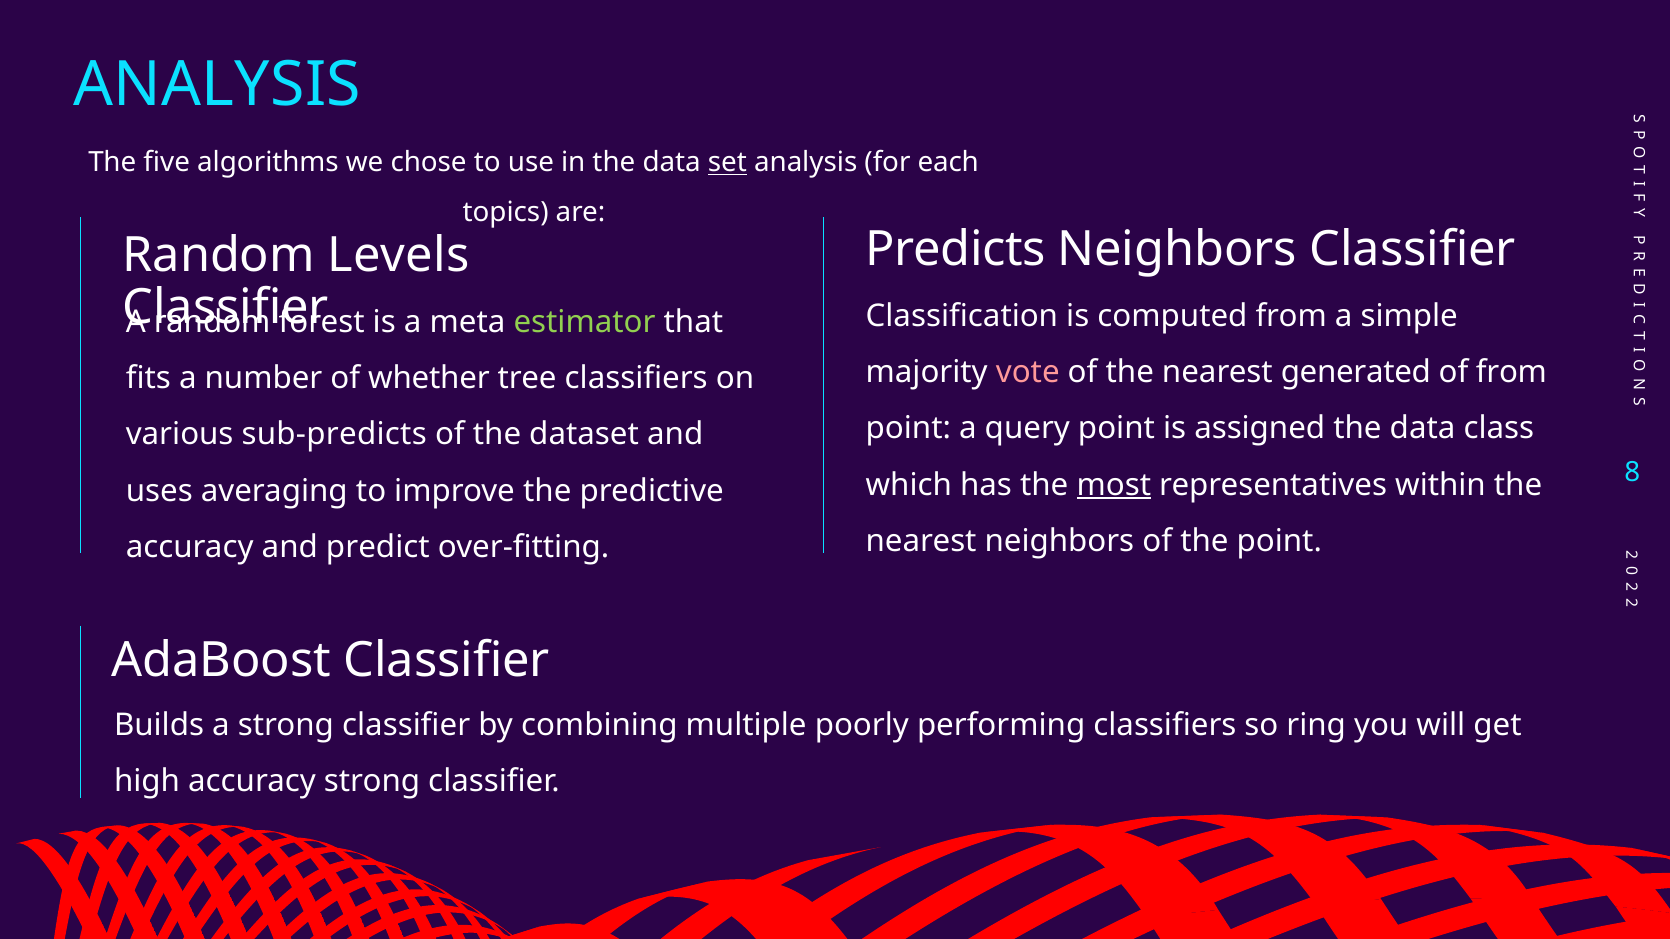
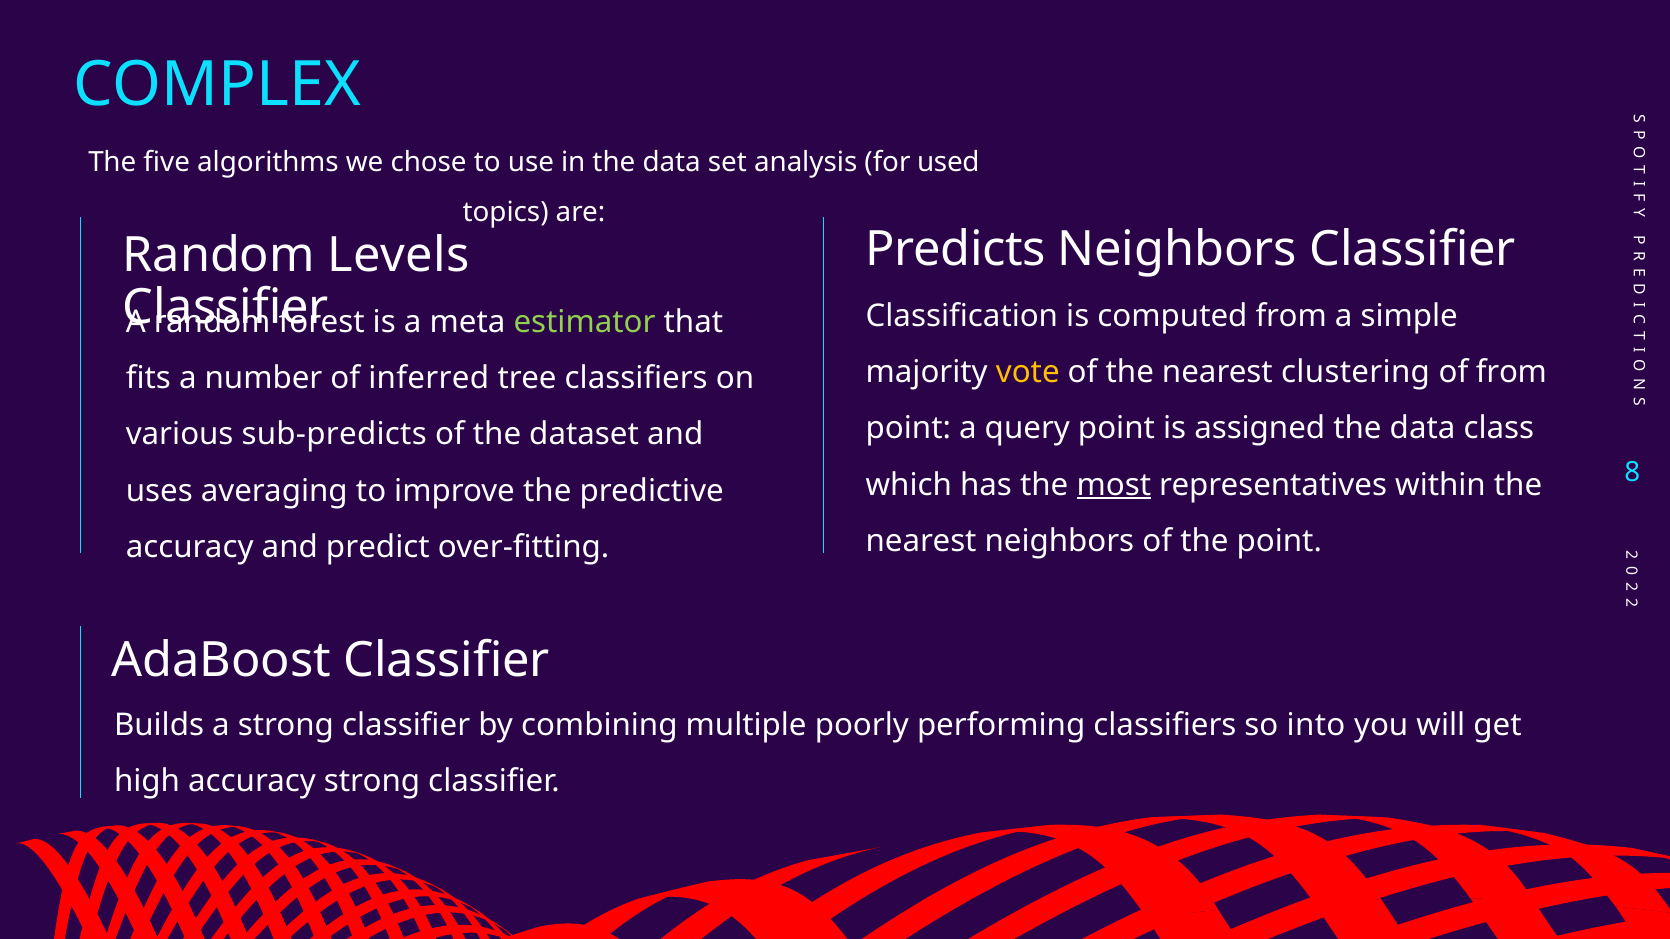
ANALYSIS at (217, 85): ANALYSIS -> COMPLEX
set underline: present -> none
each: each -> used
vote colour: pink -> yellow
generated: generated -> clustering
whether: whether -> inferred
ring: ring -> into
